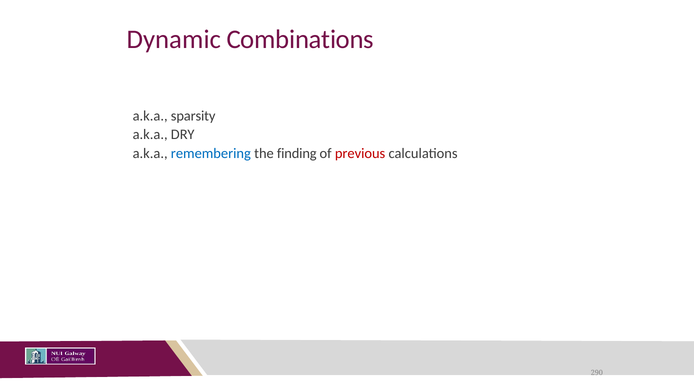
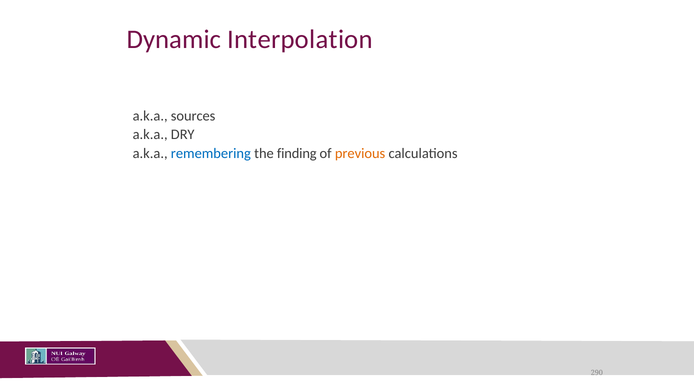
Combinations: Combinations -> Interpolation
sparsity: sparsity -> sources
previous colour: red -> orange
